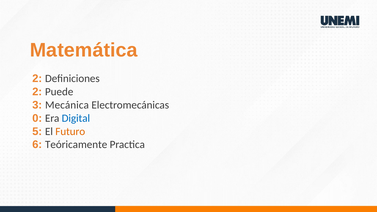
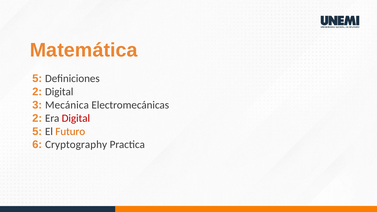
2 at (37, 79): 2 -> 5
2 Puede: Puede -> Digital
0 at (37, 118): 0 -> 2
Digital at (76, 118) colour: blue -> red
Teóricamente: Teóricamente -> Cryptography
